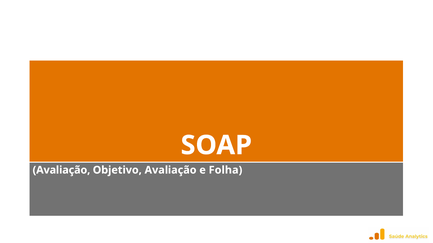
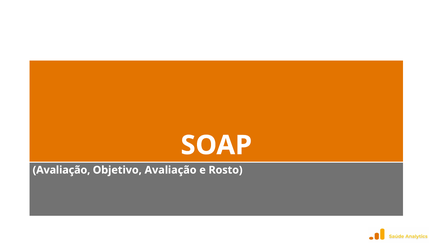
Folha: Folha -> Rosto
